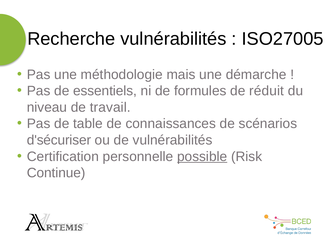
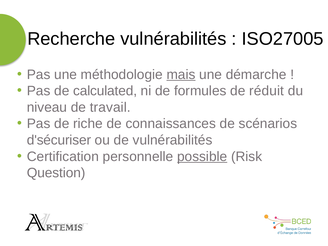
mais underline: none -> present
essentiels: essentiels -> calculated
table: table -> riche
Continue: Continue -> Question
